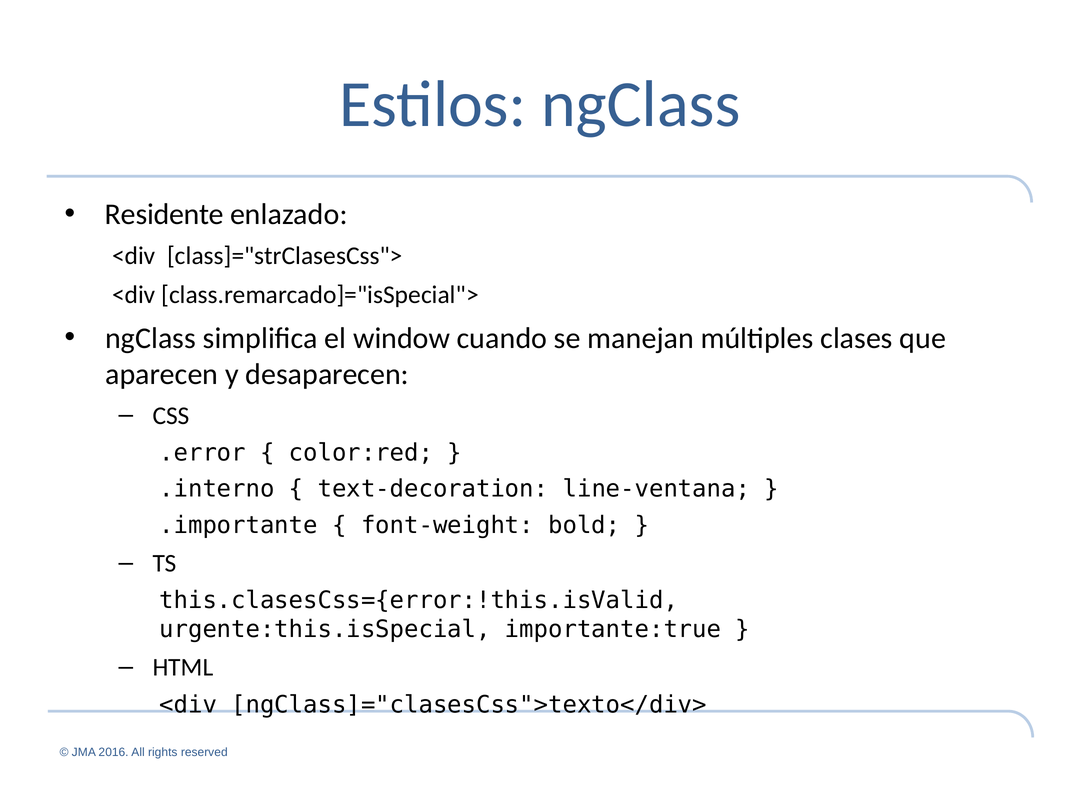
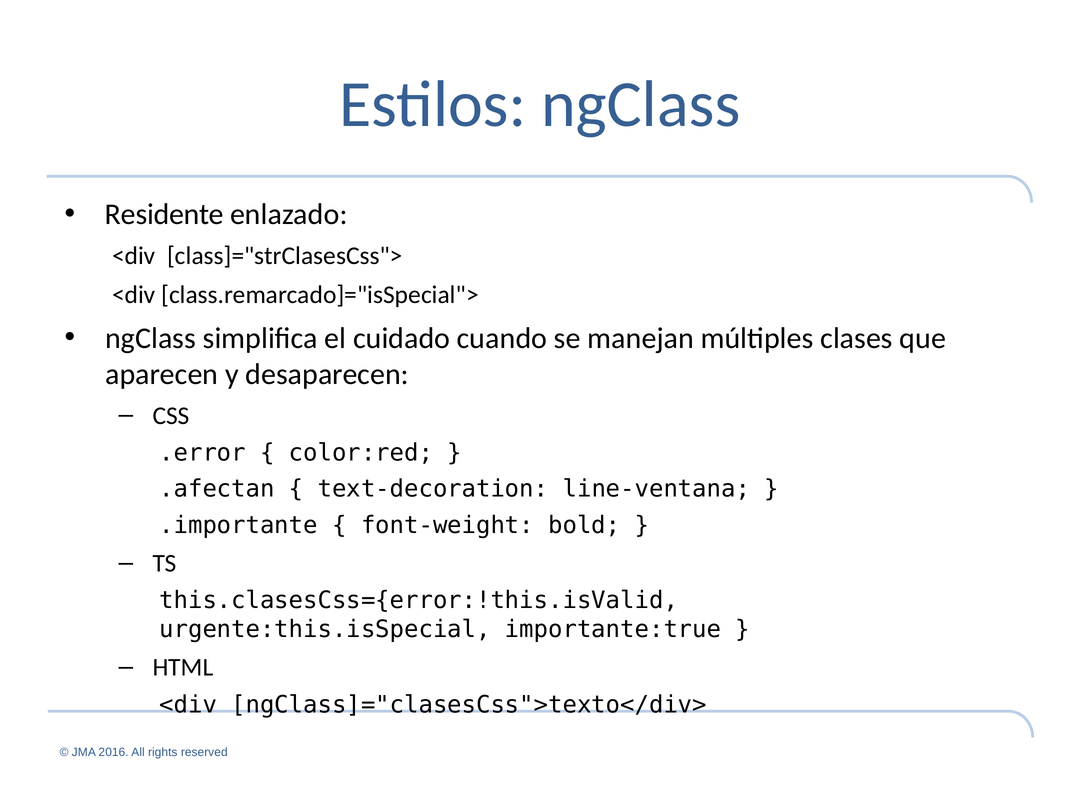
window: window -> cuidado
.interno: .interno -> .afectan
